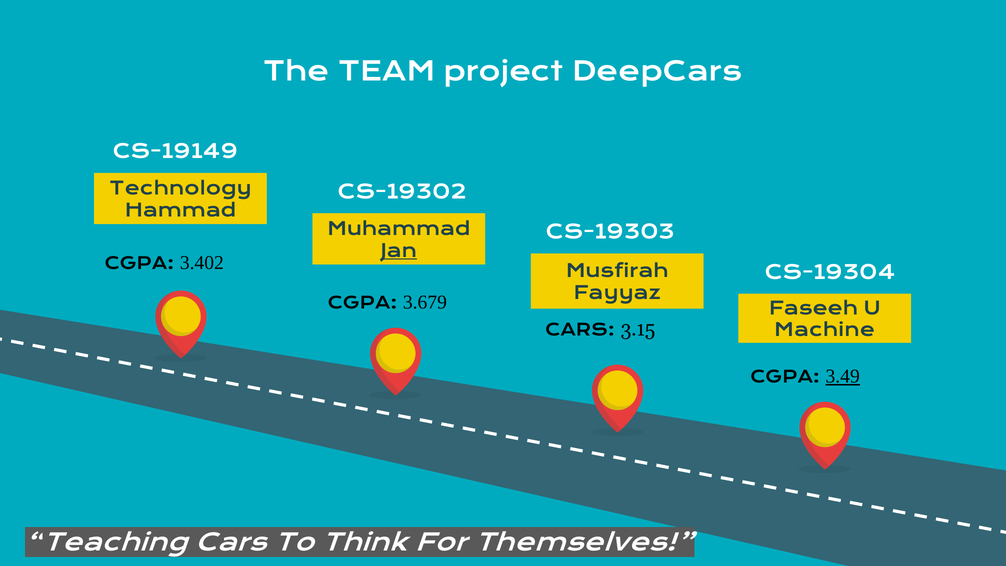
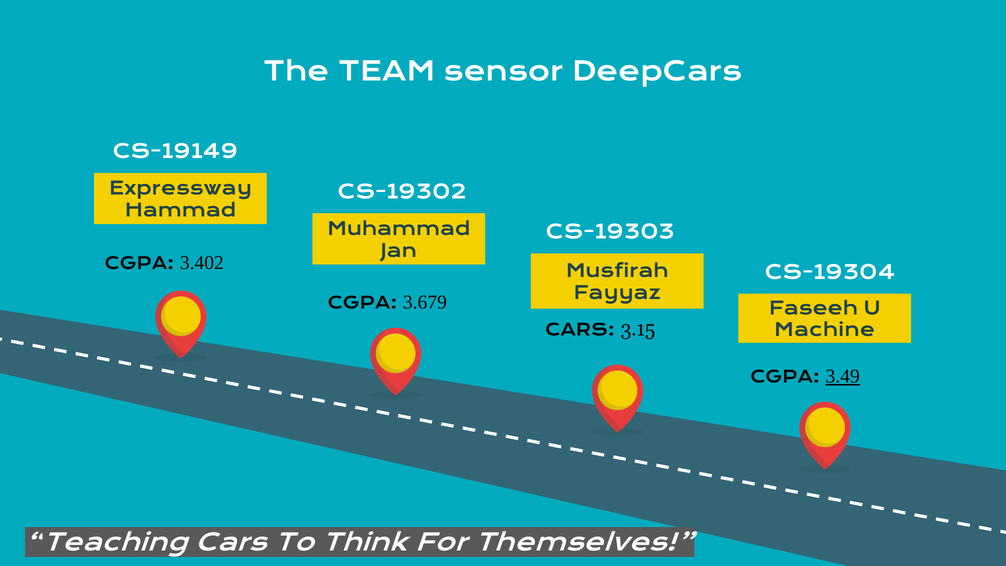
project: project -> sensor
Technology: Technology -> Expressway
Jan underline: present -> none
